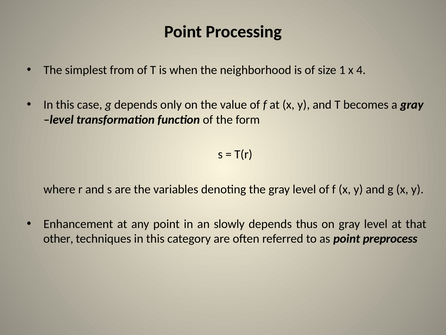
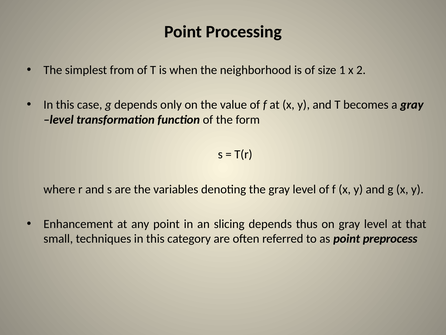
4: 4 -> 2
slowly: slowly -> slicing
other: other -> small
